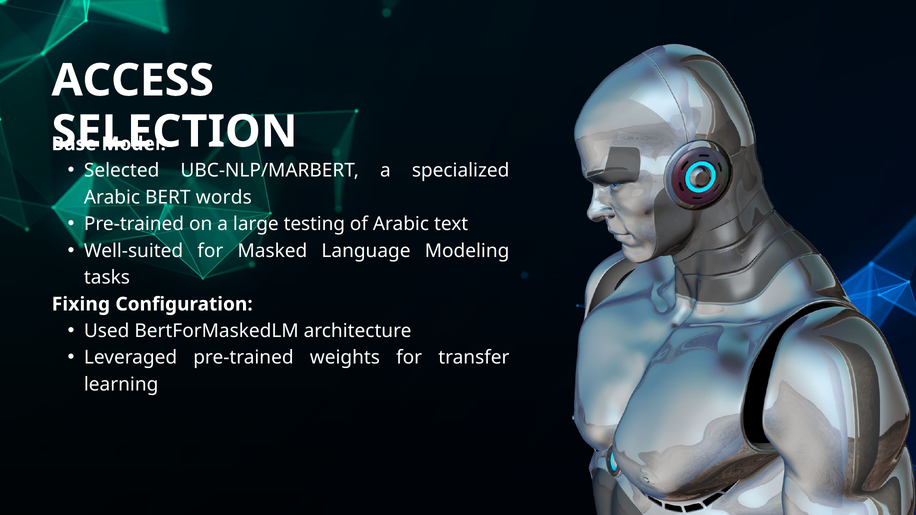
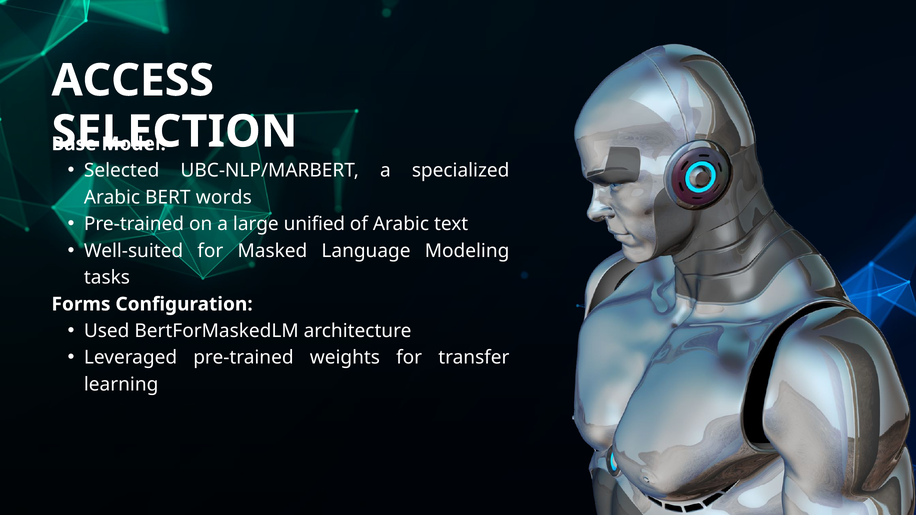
testing: testing -> unified
Fixing: Fixing -> Forms
